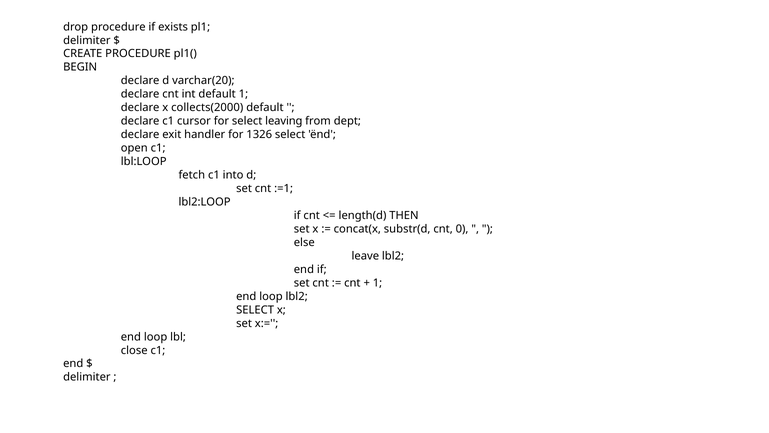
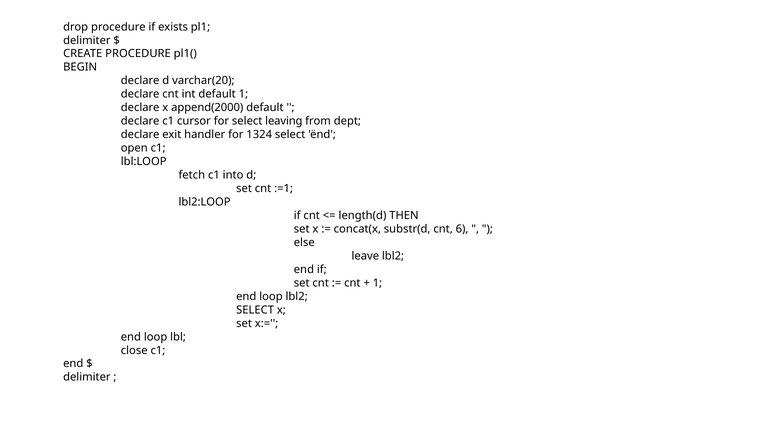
collects(2000: collects(2000 -> append(2000
1326: 1326 -> 1324
0: 0 -> 6
